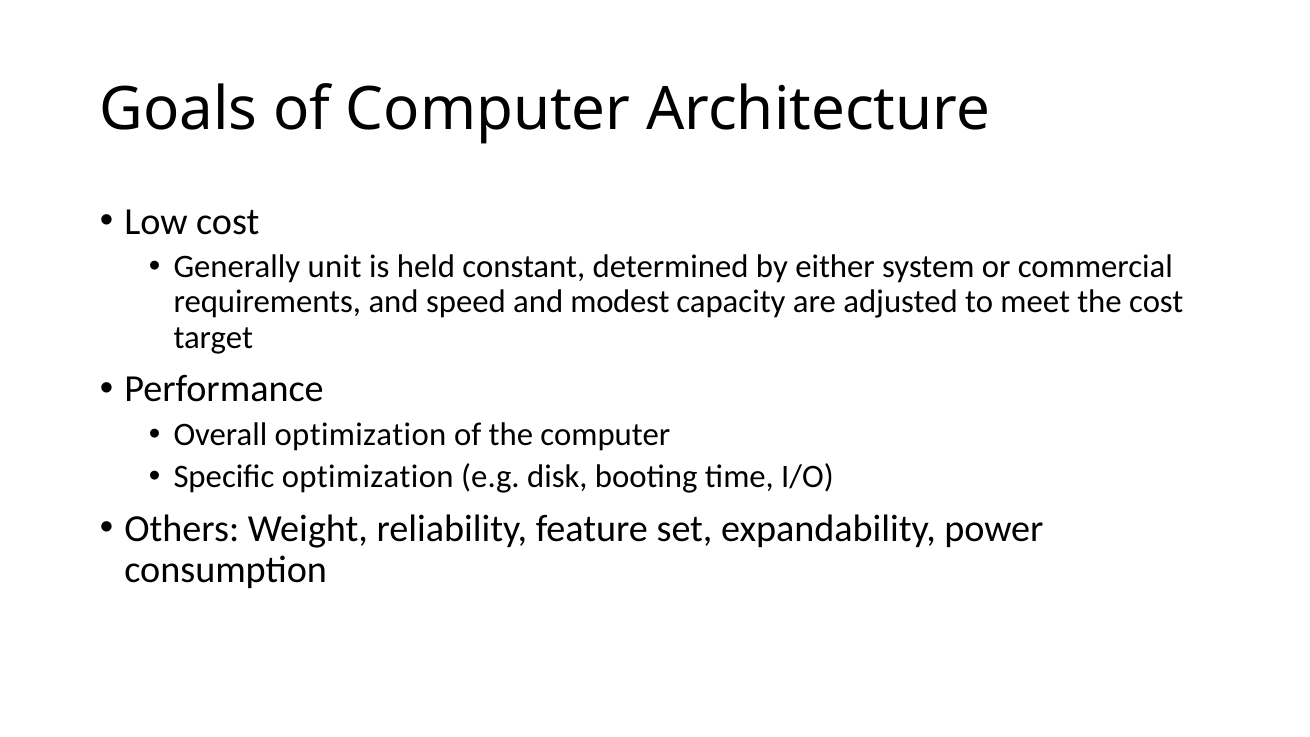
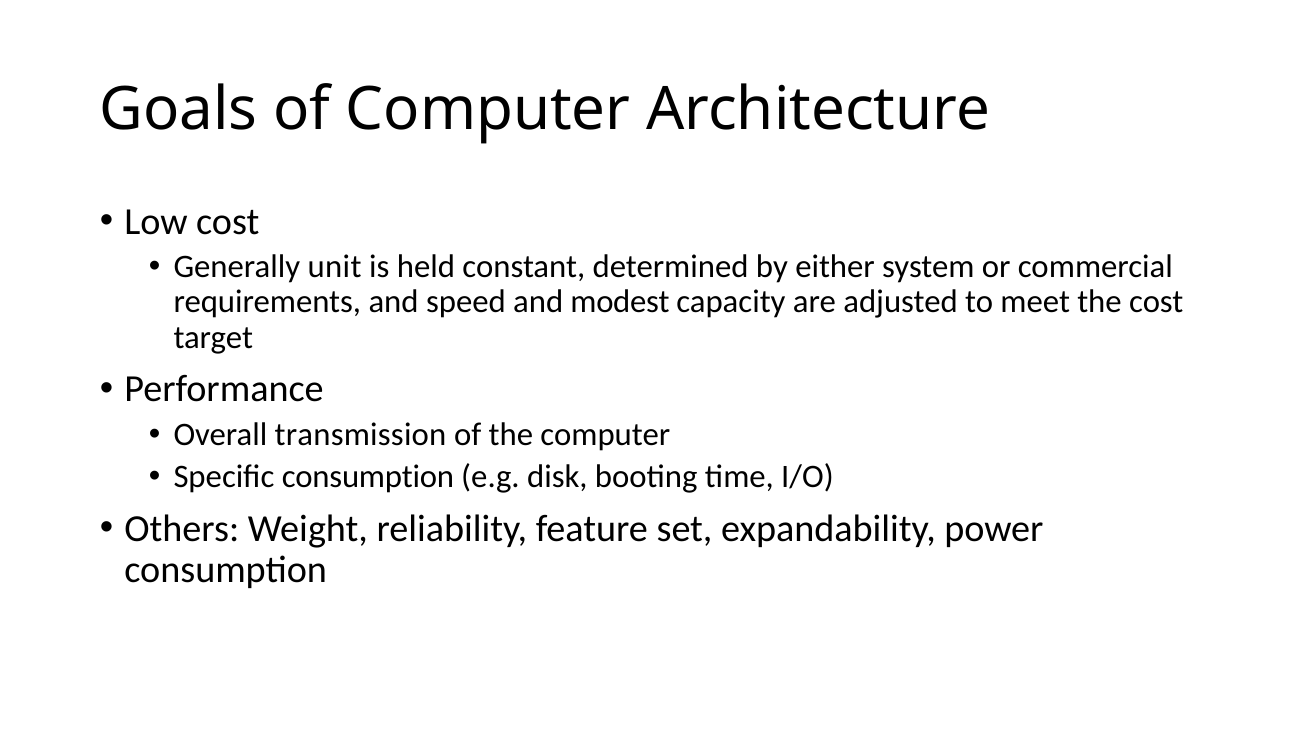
Overall optimization: optimization -> transmission
Specific optimization: optimization -> consumption
